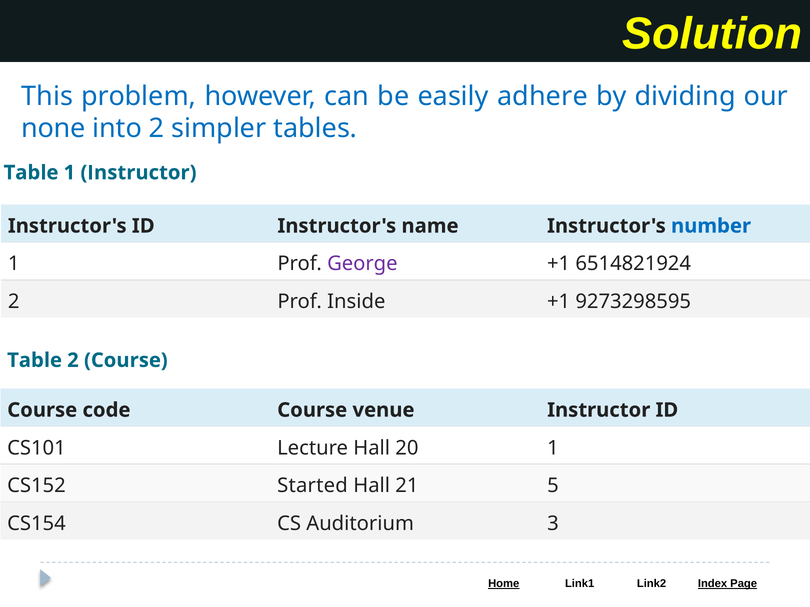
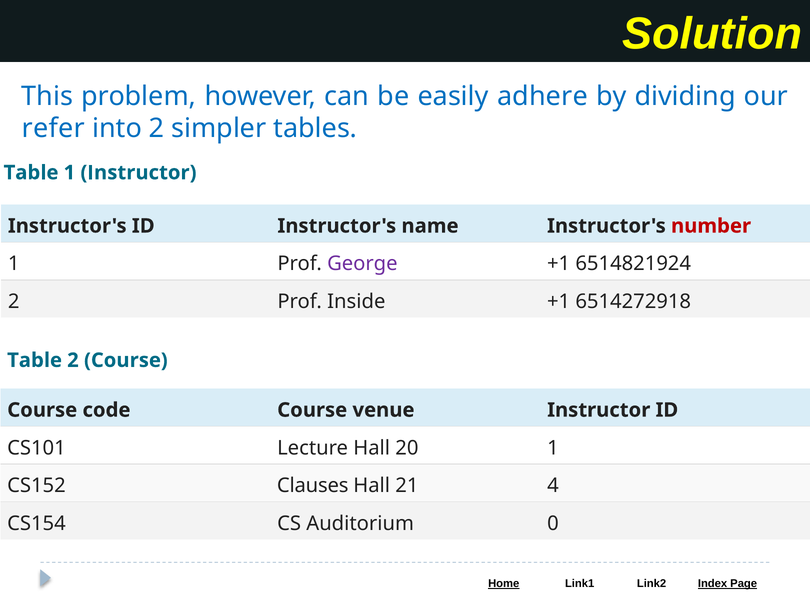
none: none -> refer
number colour: blue -> red
9273298595: 9273298595 -> 6514272918
Started: Started -> Clauses
5: 5 -> 4
3: 3 -> 0
